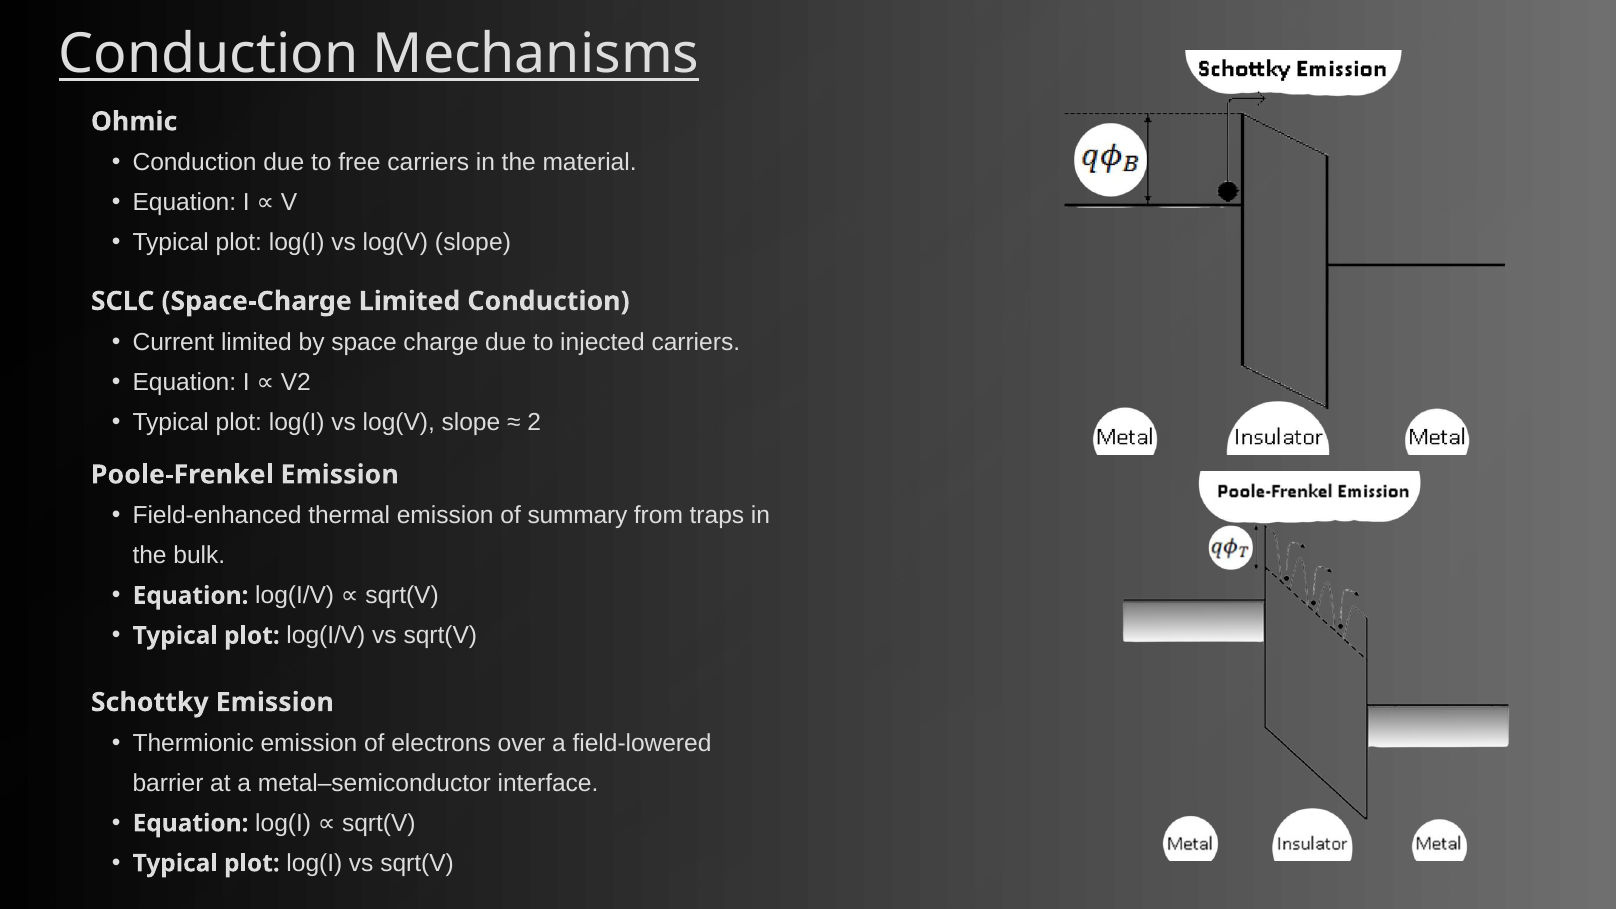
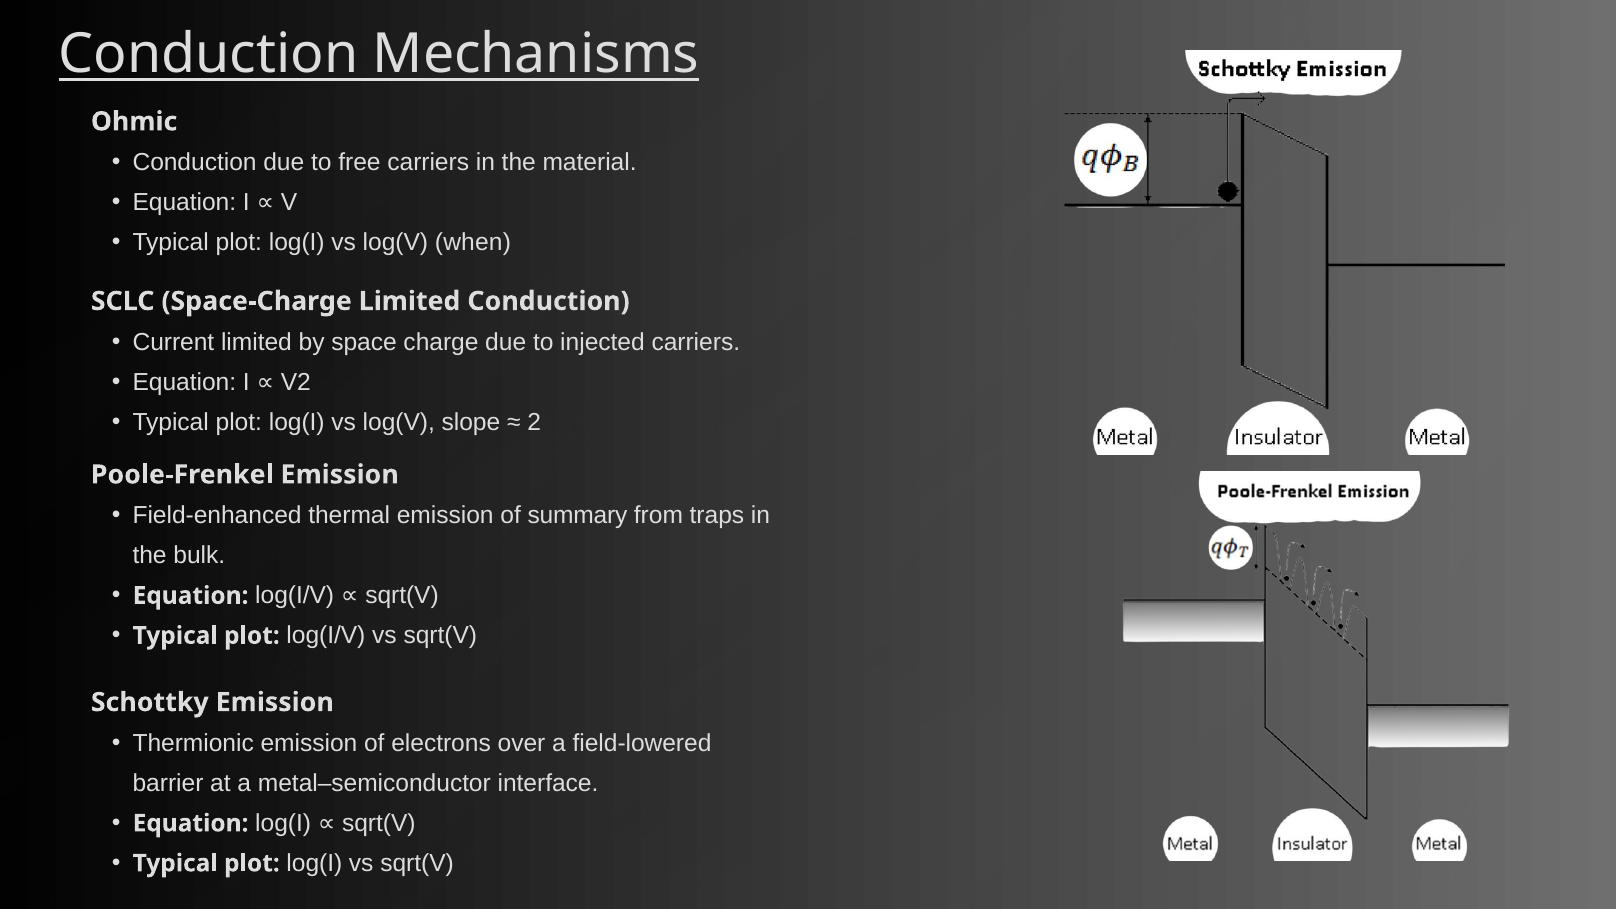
slope at (473, 243): slope -> when
